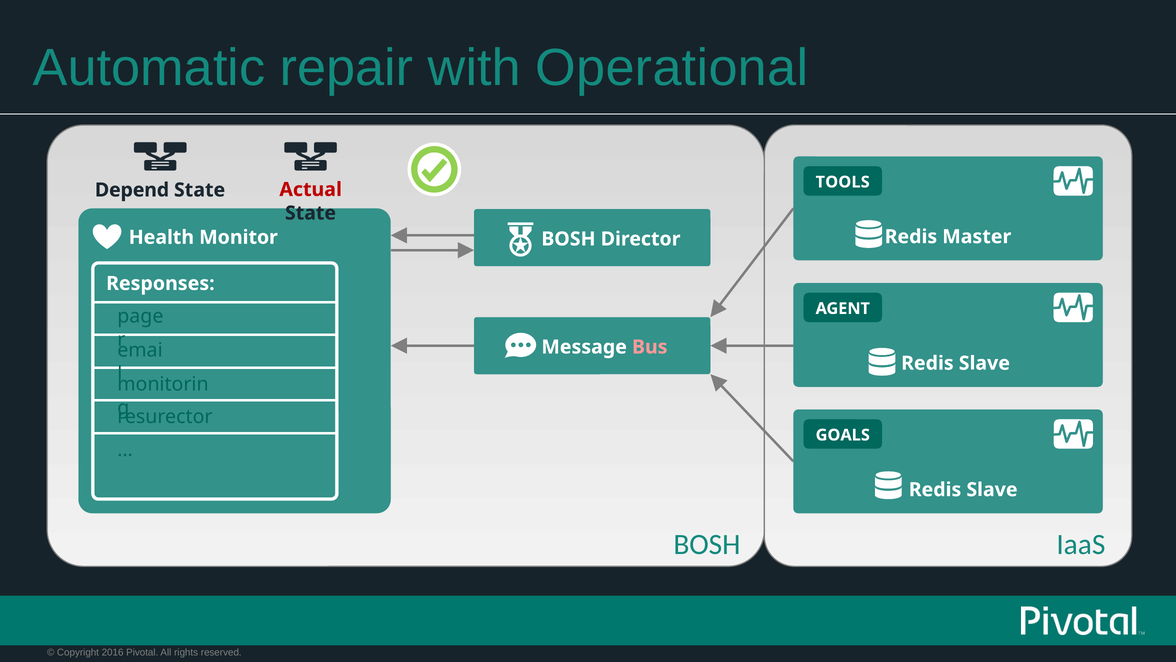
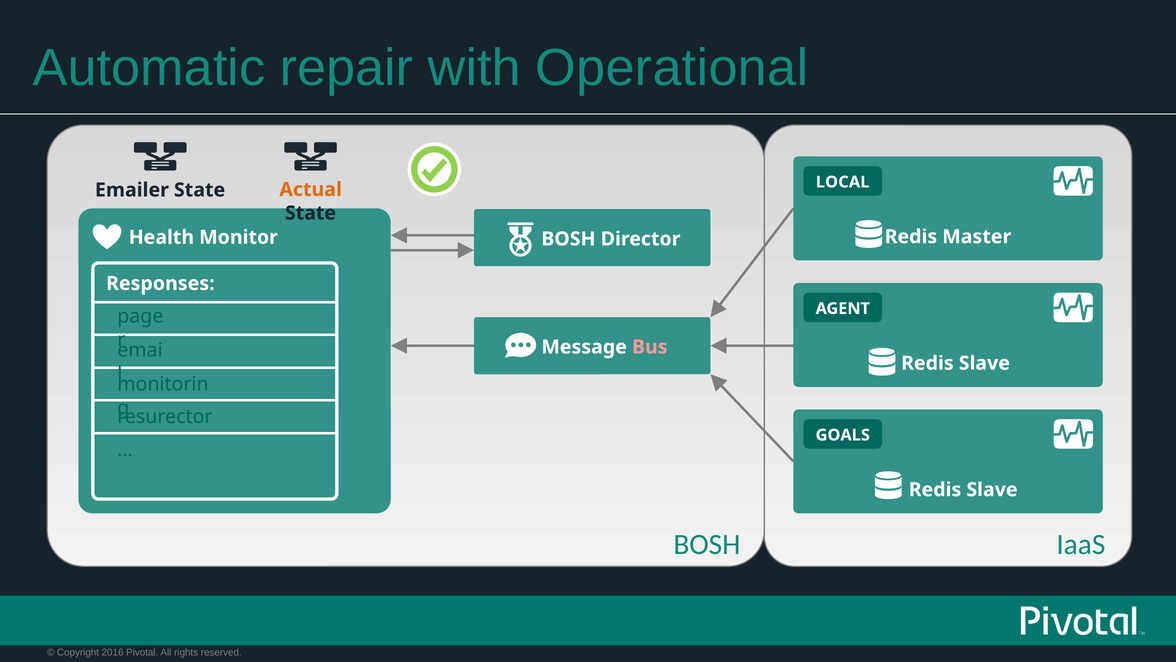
TOOLS: TOOLS -> LOCAL
Depend: Depend -> Emailer
Actual colour: red -> orange
